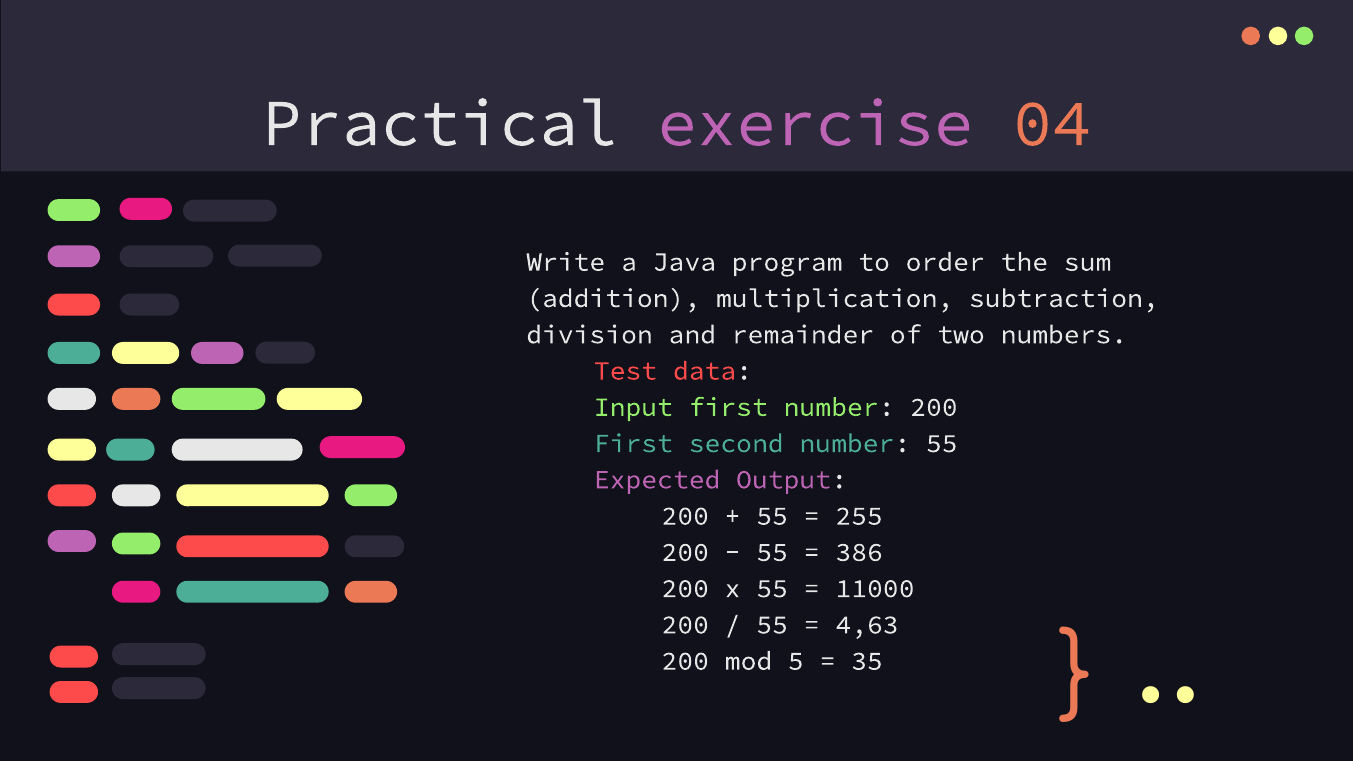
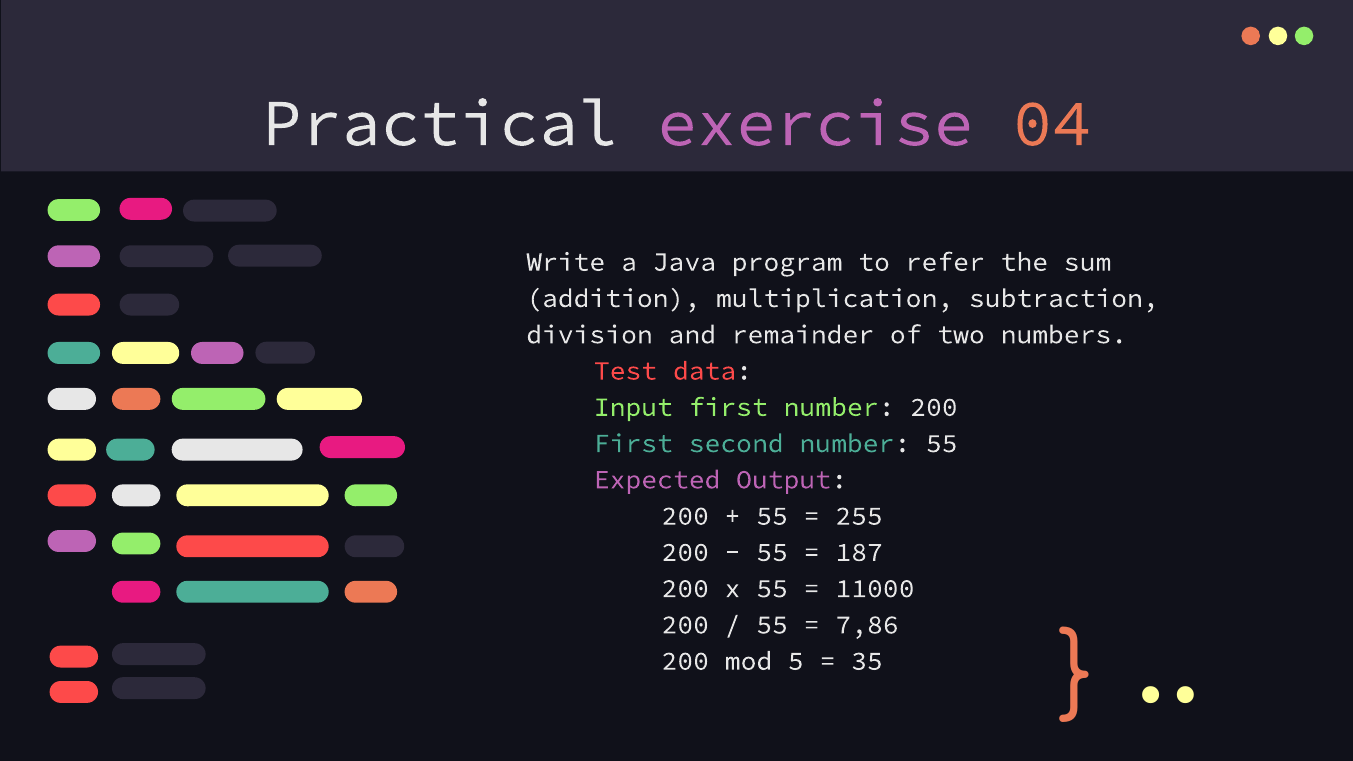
order: order -> refer
386: 386 -> 187
4,63: 4,63 -> 7,86
